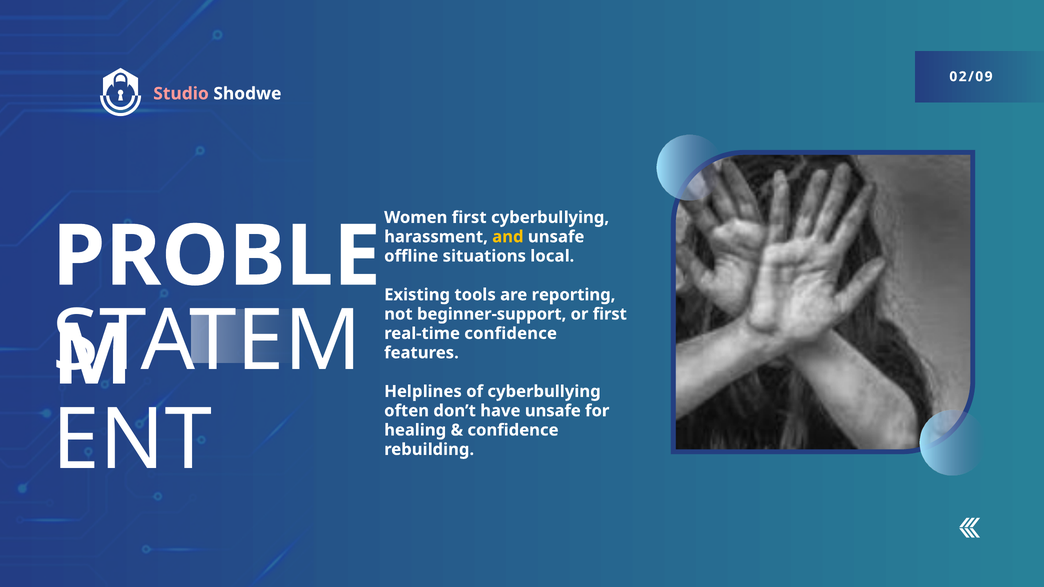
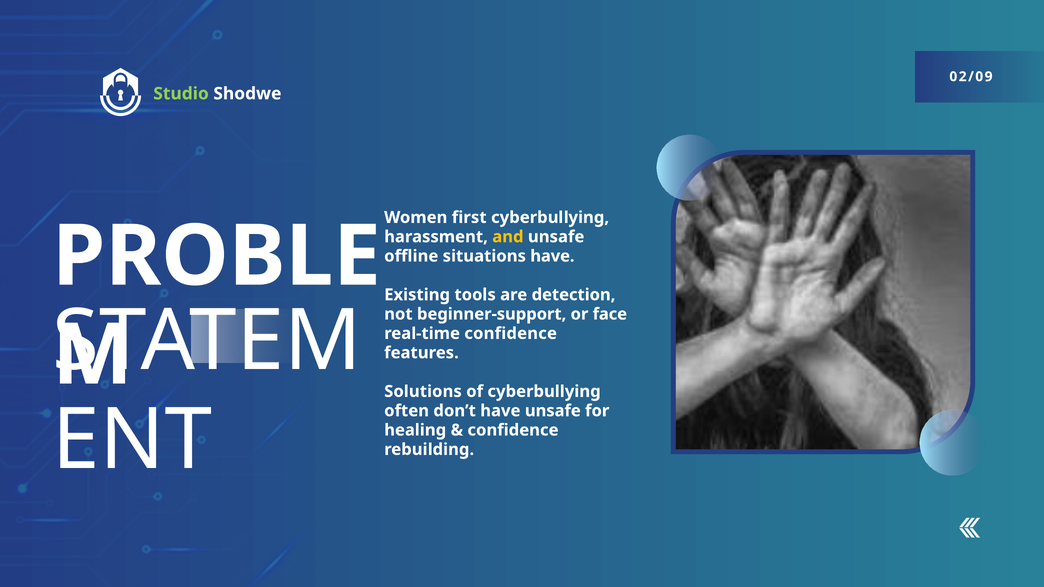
Studio colour: pink -> light green
situations local: local -> have
reporting: reporting -> detection
or first: first -> face
Helplines: Helplines -> Solutions
